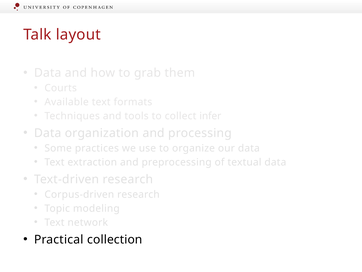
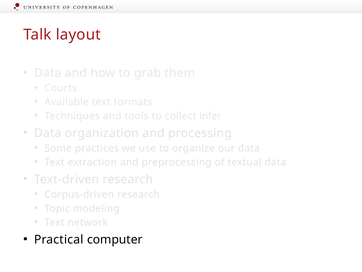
collection: collection -> computer
